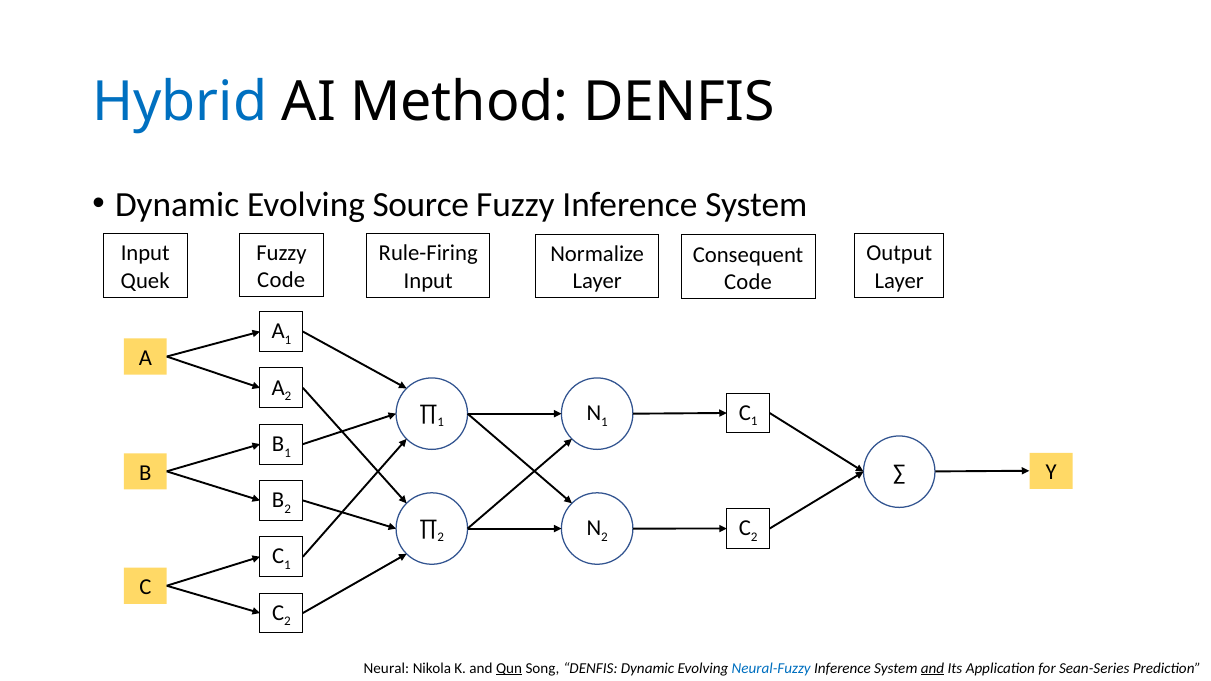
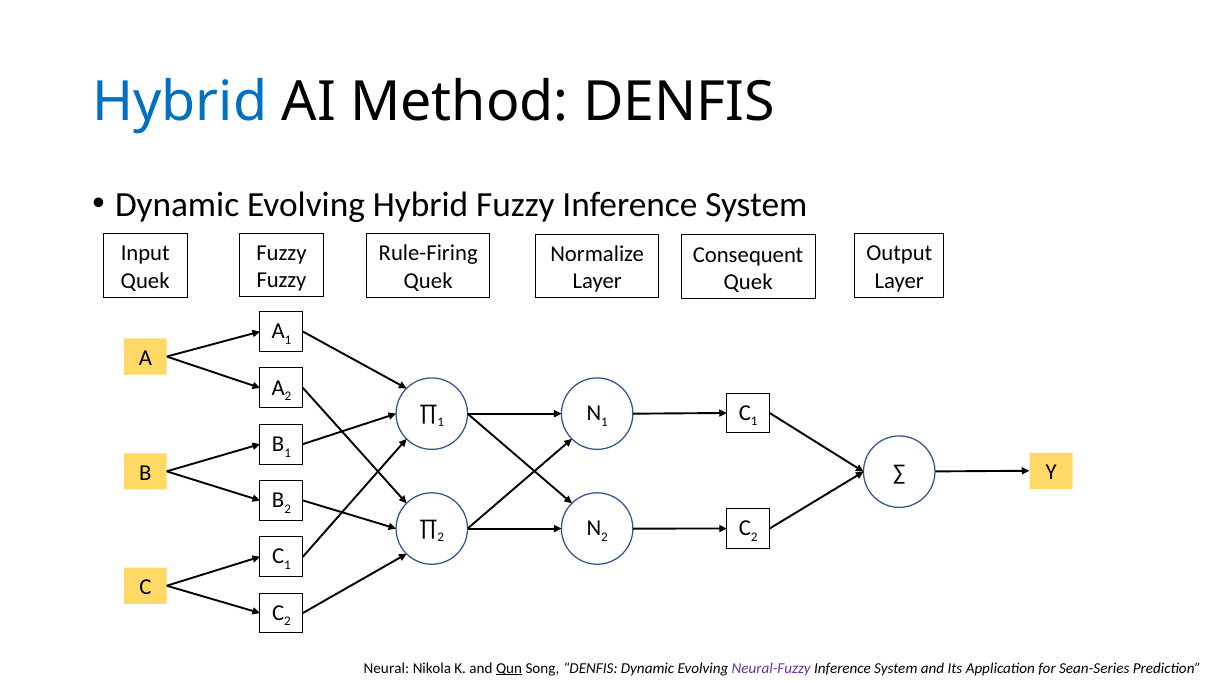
Evolving Source: Source -> Hybrid
Code at (281, 280): Code -> Fuzzy
Input at (428, 281): Input -> Quek
Code at (748, 282): Code -> Quek
Neural-Fuzzy colour: blue -> purple
and at (933, 668) underline: present -> none
